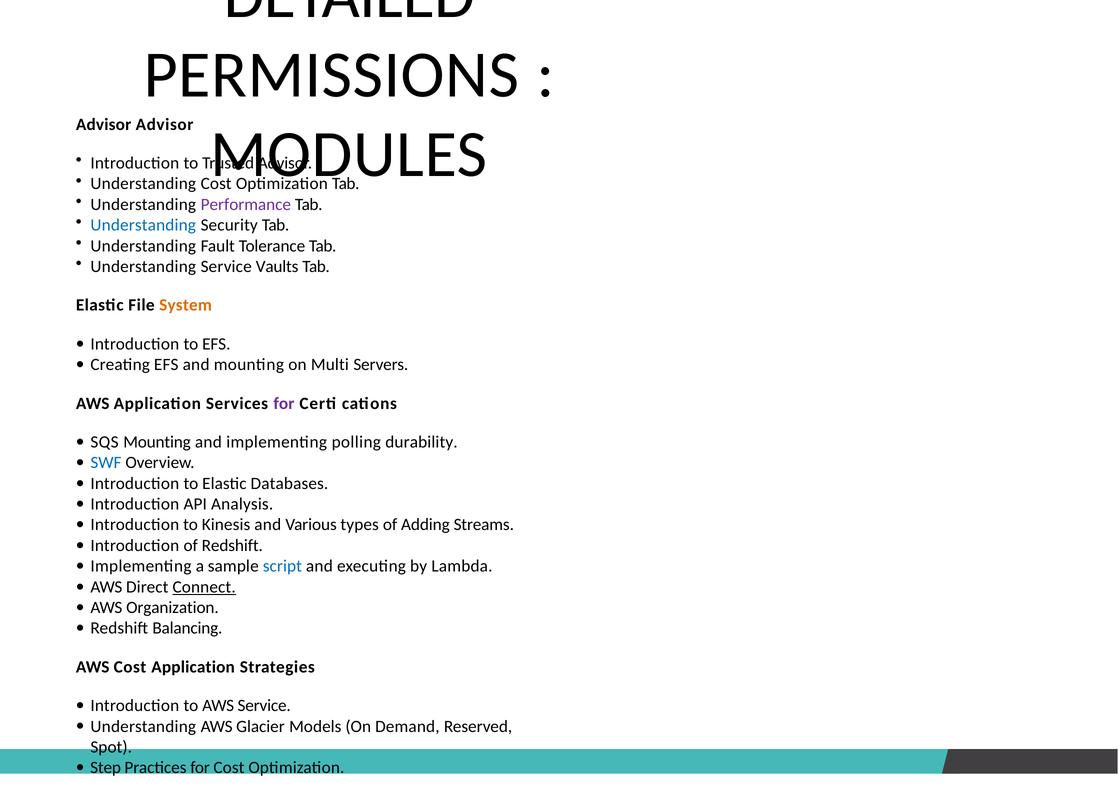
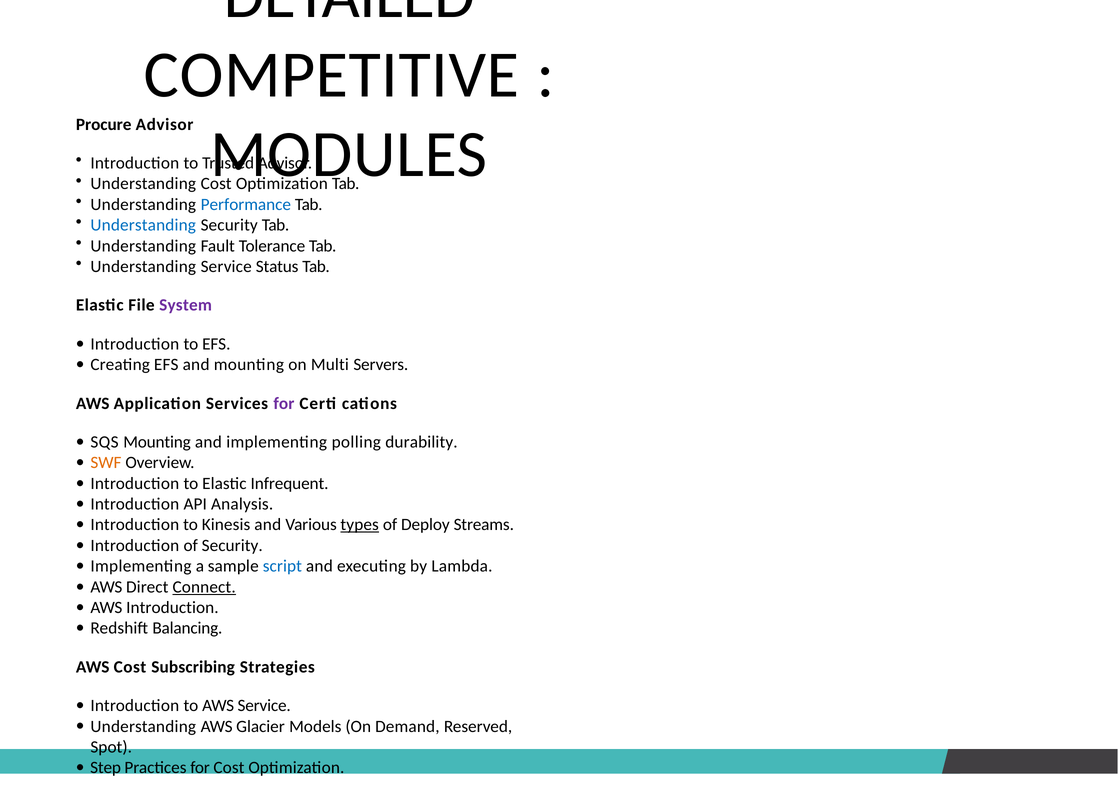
PERMISSIONS: PERMISSIONS -> COMPETITIVE
Advisor at (104, 124): Advisor -> Procure
Performance colour: purple -> blue
Vaults: Vaults -> Status
System colour: orange -> purple
SWF colour: blue -> orange
Databases: Databases -> Infrequent
types underline: none -> present
Adding: Adding -> Deploy
of Redshift: Redshift -> Security
AWS Organization: Organization -> Introduction
Cost Application: Application -> Subscribing
